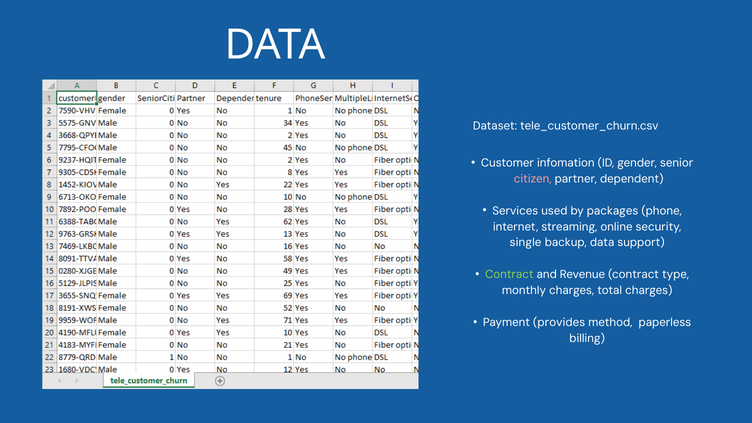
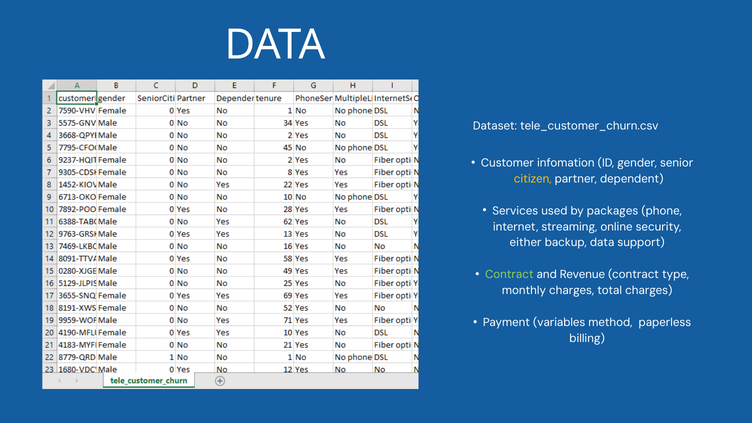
citizen colour: pink -> yellow
single: single -> either
provides: provides -> variables
